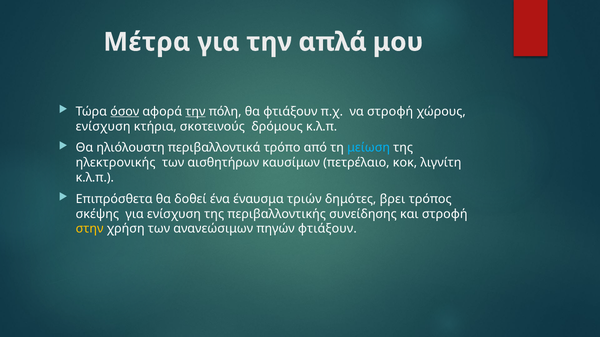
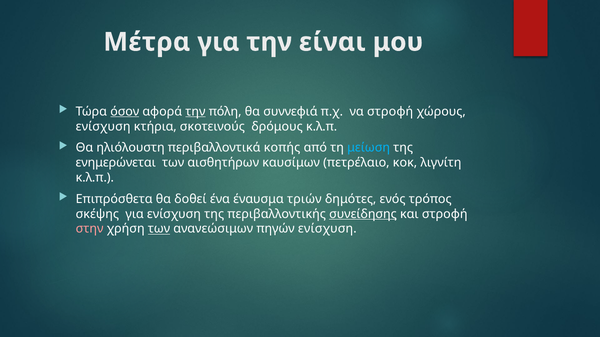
απλά: απλά -> είναι
θα φτιάξουν: φτιάξουν -> συννεφιά
τρόπο: τρόπο -> κοπής
ηλεκτρονικής: ηλεκτρονικής -> ενημερώνεται
βρει: βρει -> ενός
συνείδησης underline: none -> present
στην colour: yellow -> pink
των at (159, 229) underline: none -> present
πηγών φτιάξουν: φτιάξουν -> ενίσχυση
